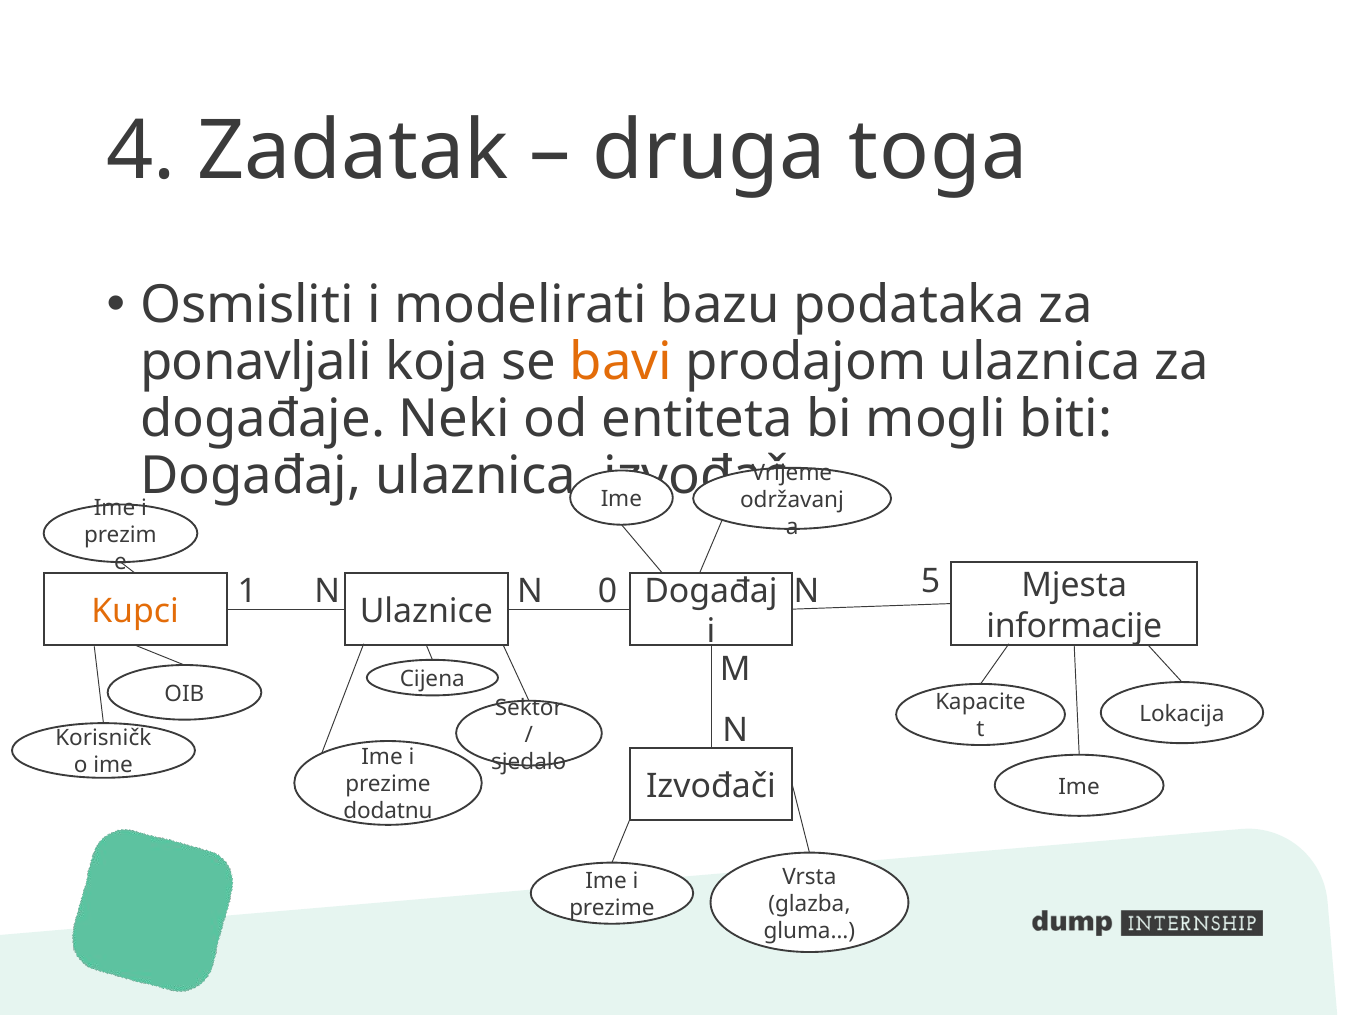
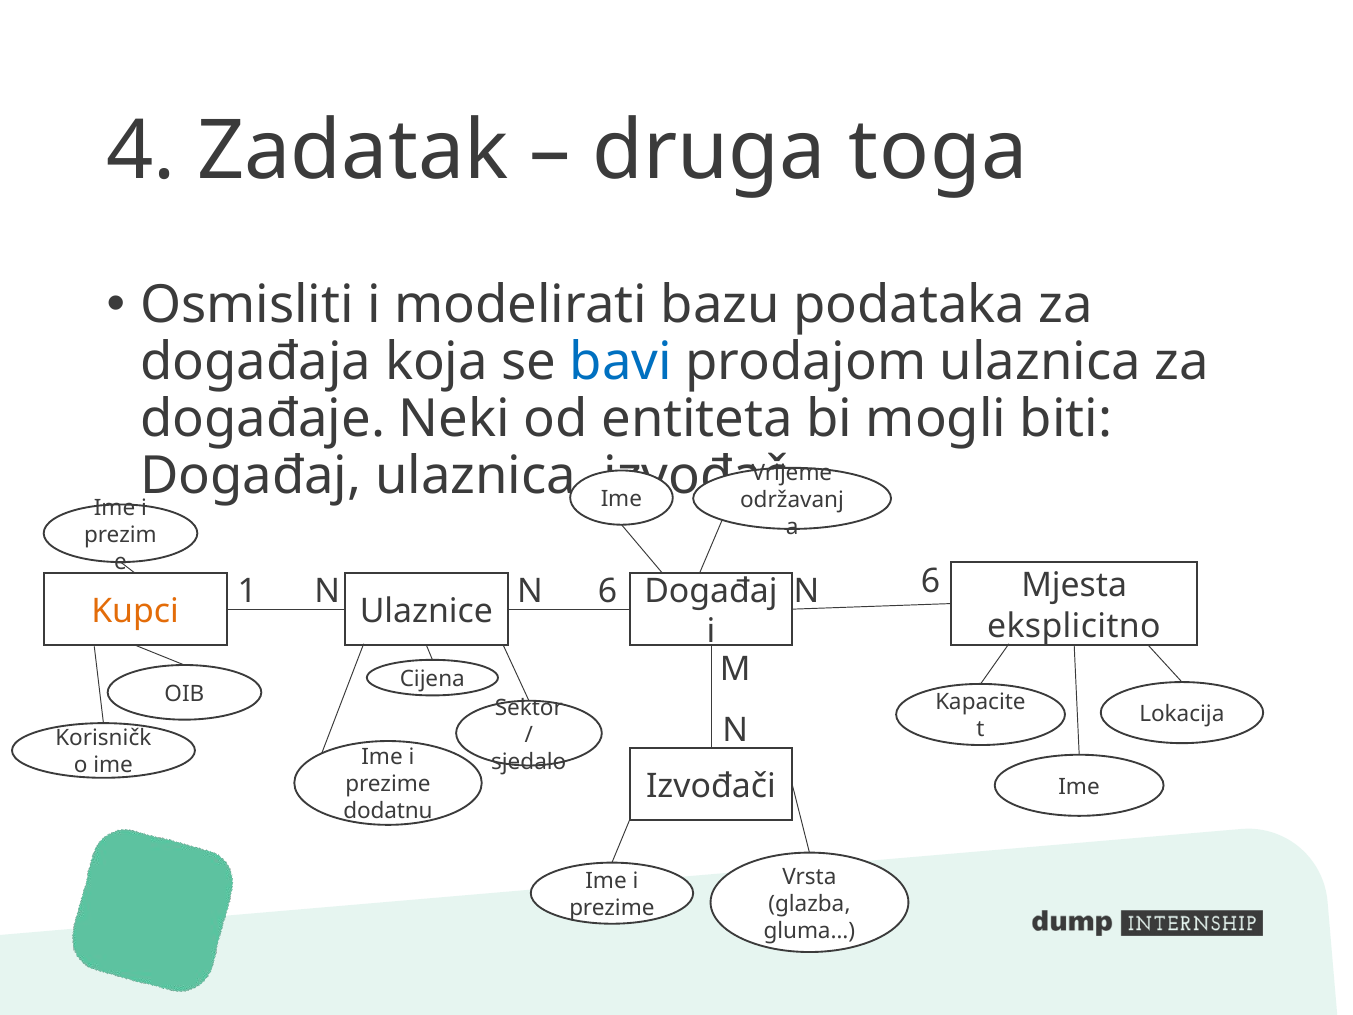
ponavljali: ponavljali -> događaja
bavi colour: orange -> blue
1 0: 0 -> 6
N 5: 5 -> 6
informacije: informacije -> eksplicitno
